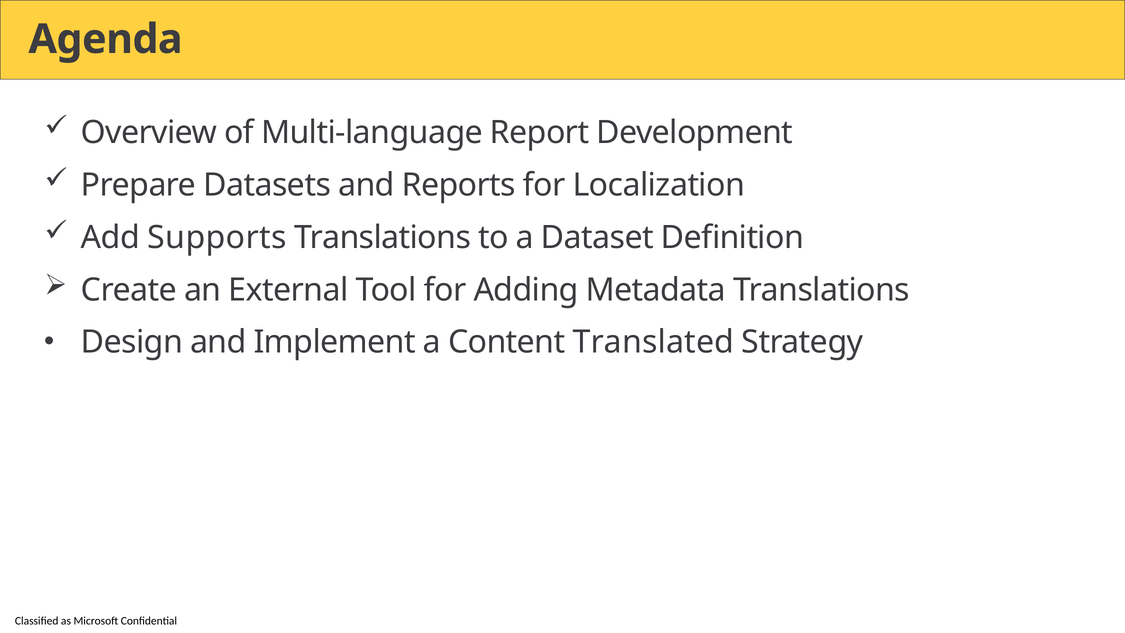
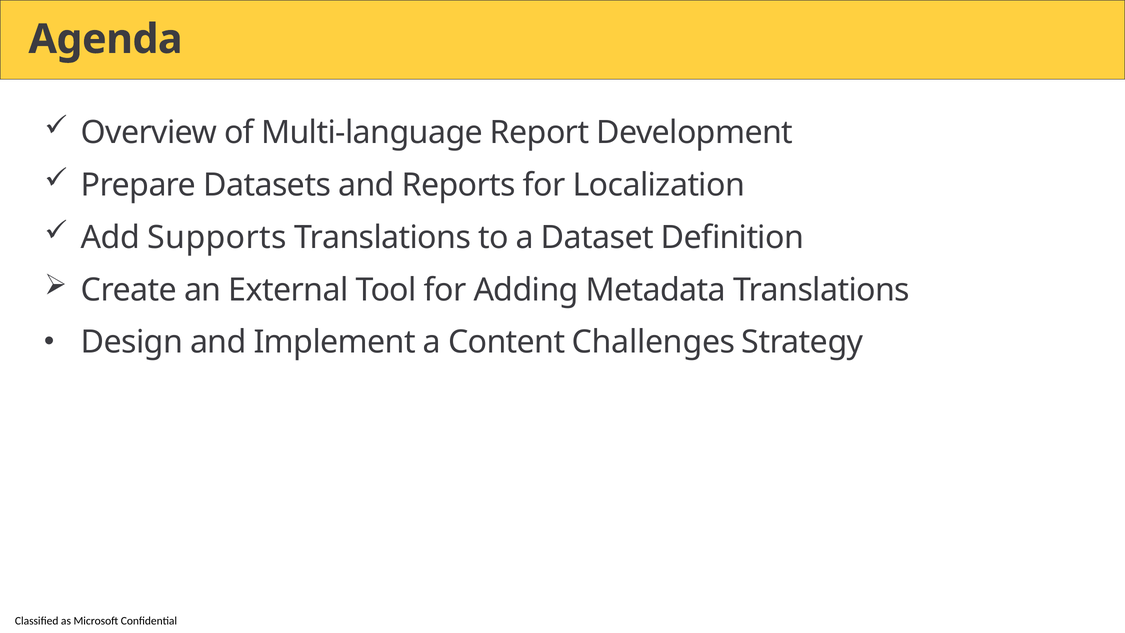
Translated: Translated -> Challenges
